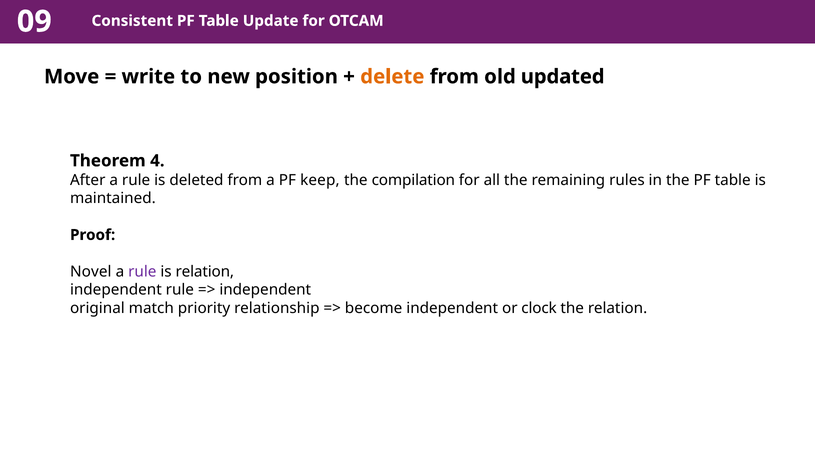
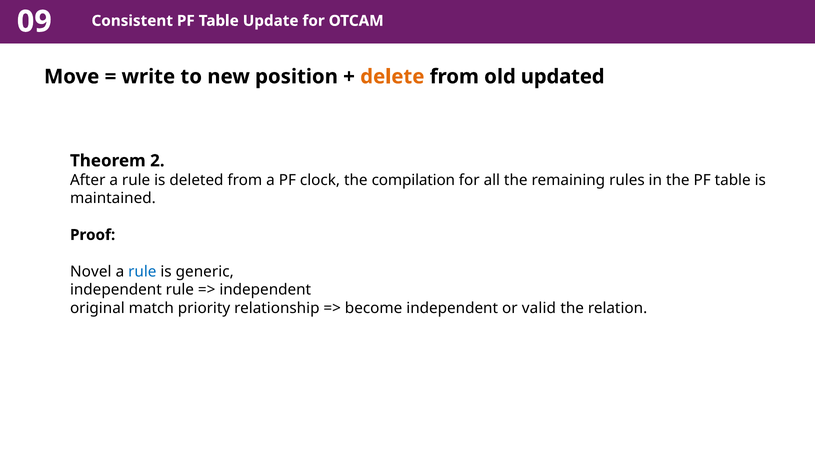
4: 4 -> 2
keep: keep -> clock
rule at (142, 272) colour: purple -> blue
is relation: relation -> generic
clock: clock -> valid
